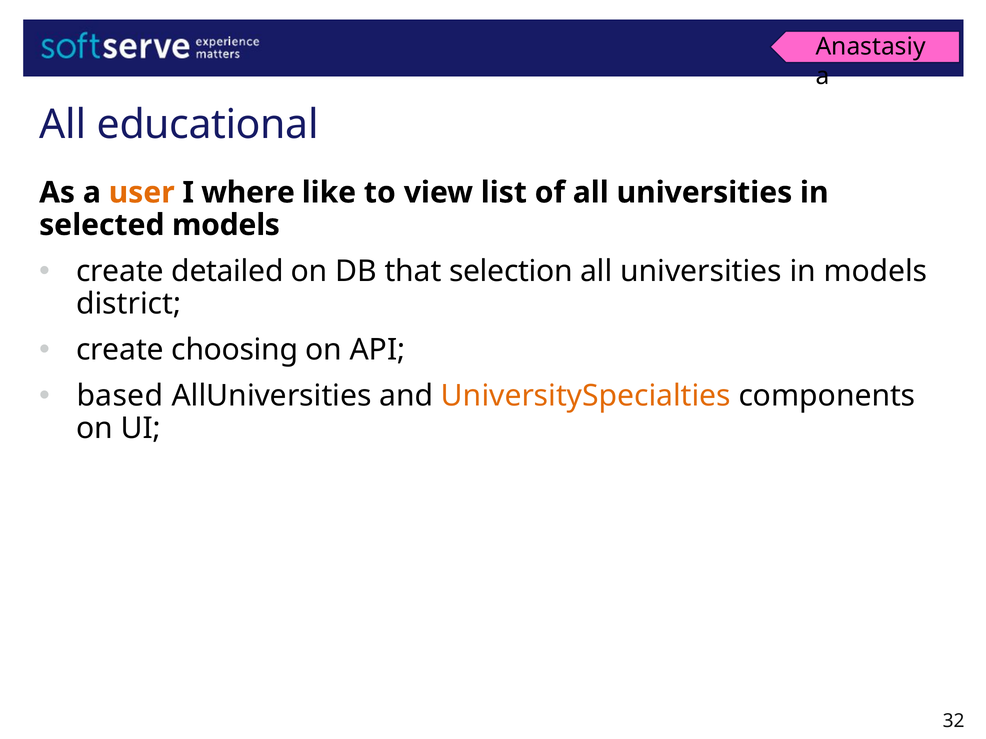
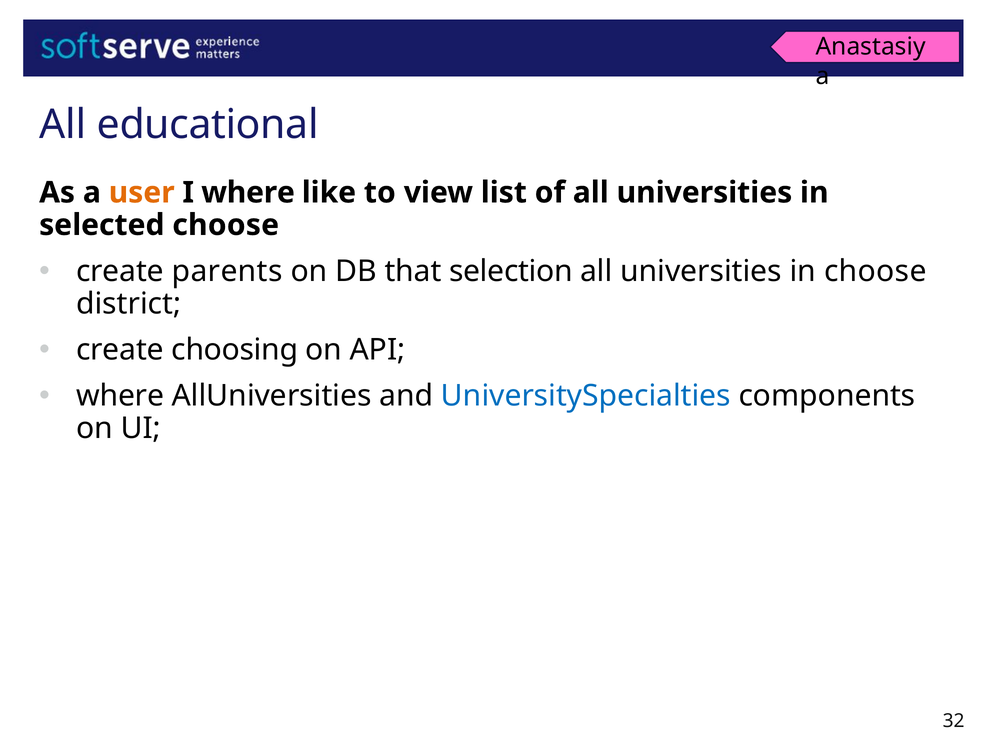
selected models: models -> choose
detailed: detailed -> parents
in models: models -> choose
based at (120, 396): based -> where
UniversitySpecialties colour: orange -> blue
